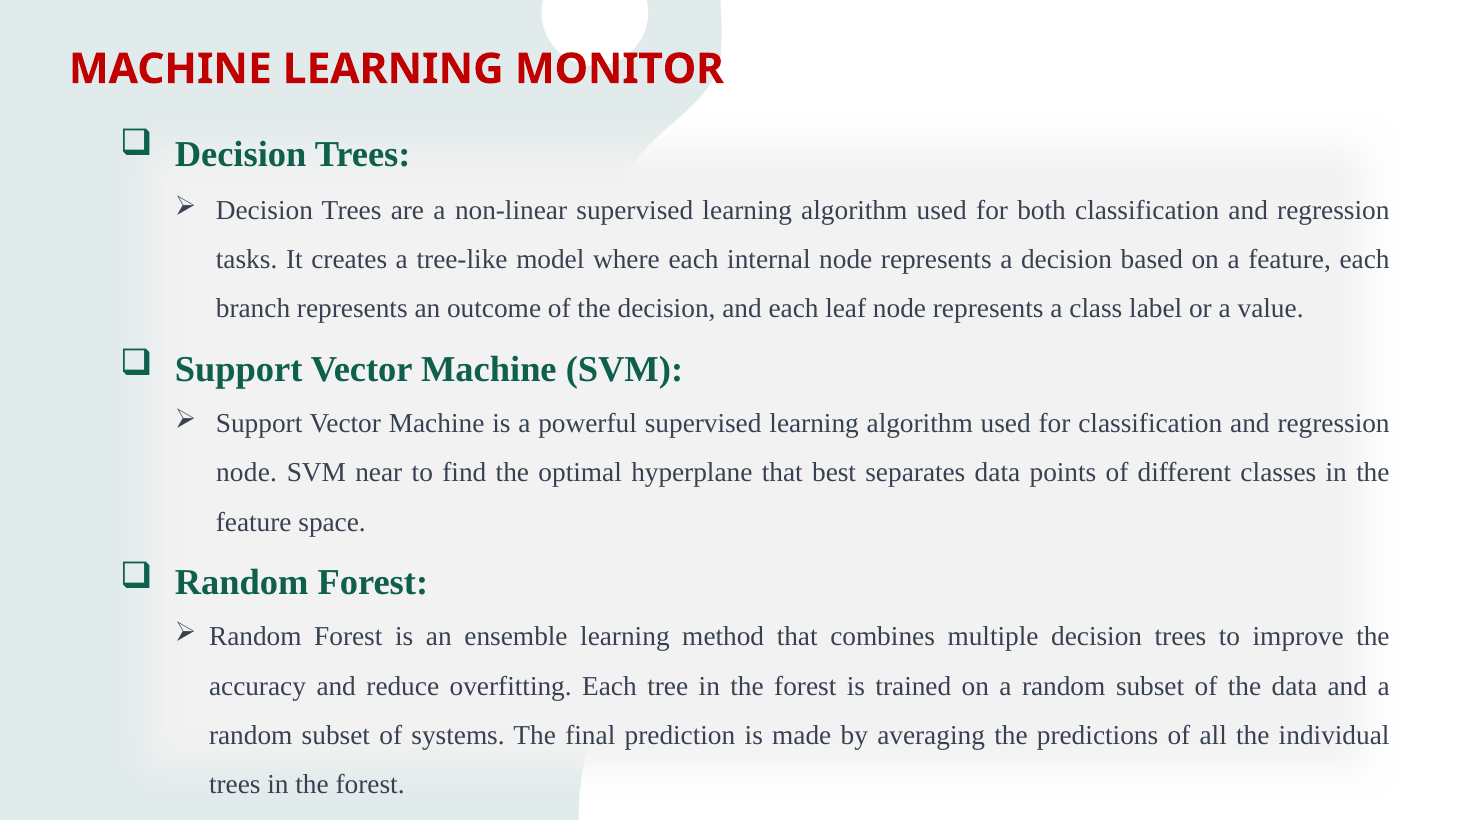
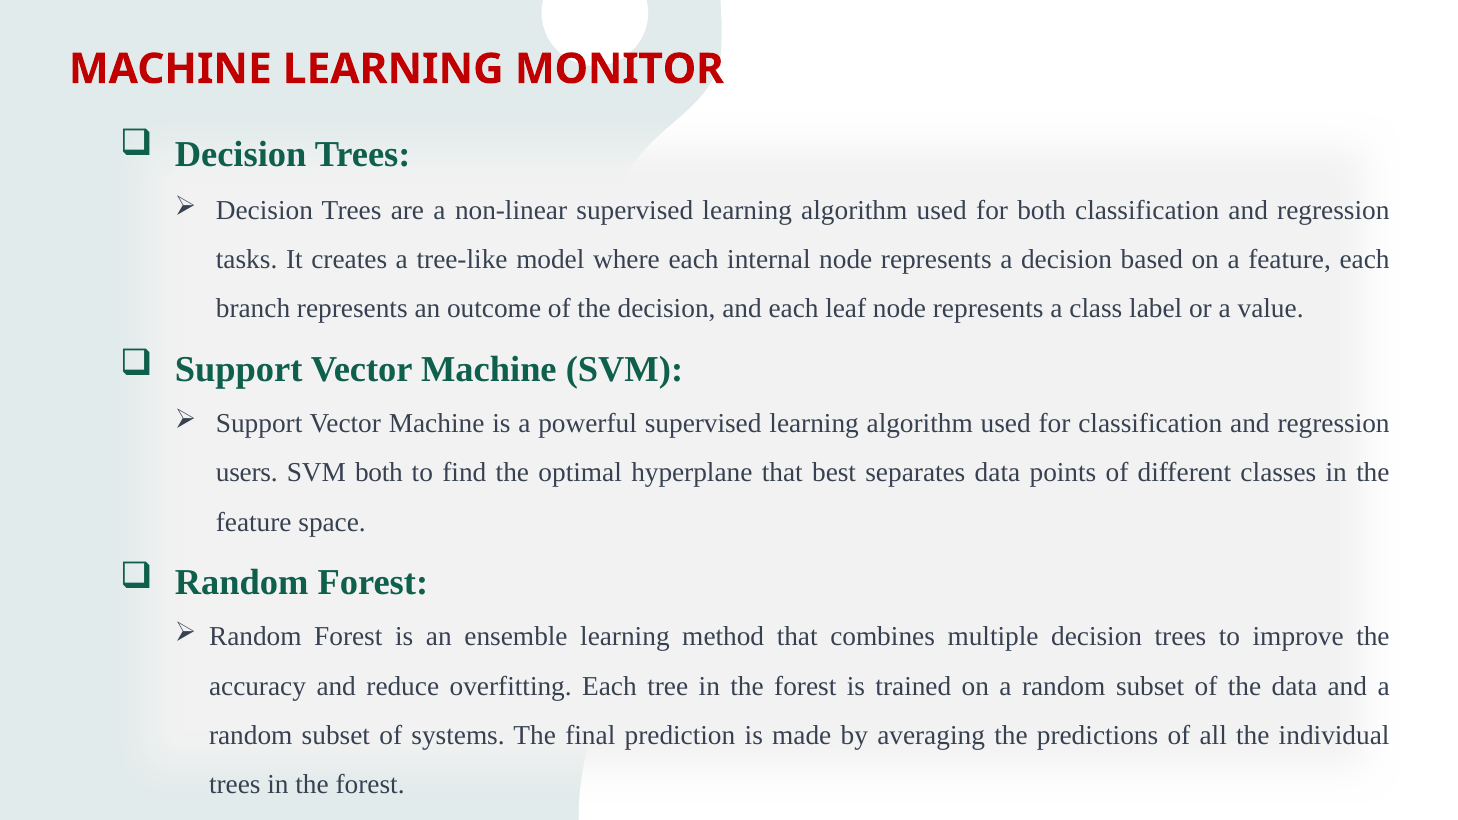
node at (247, 473): node -> users
SVM near: near -> both
